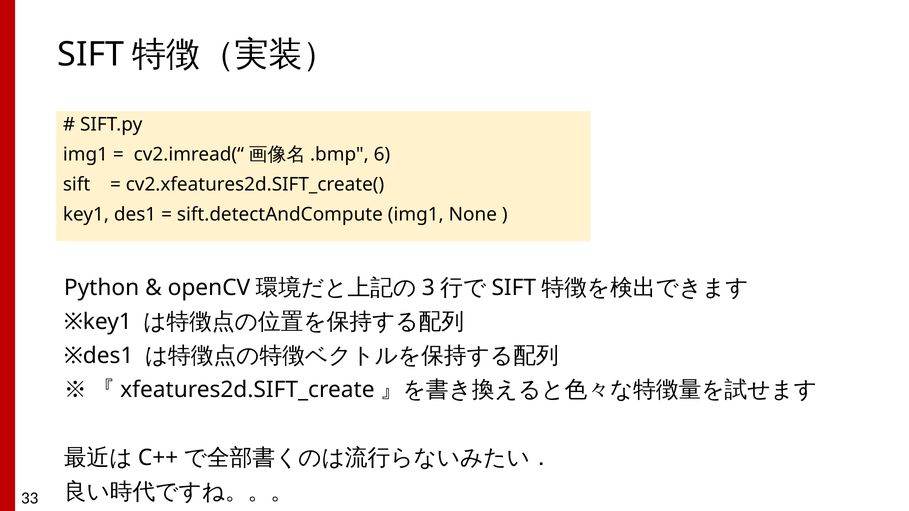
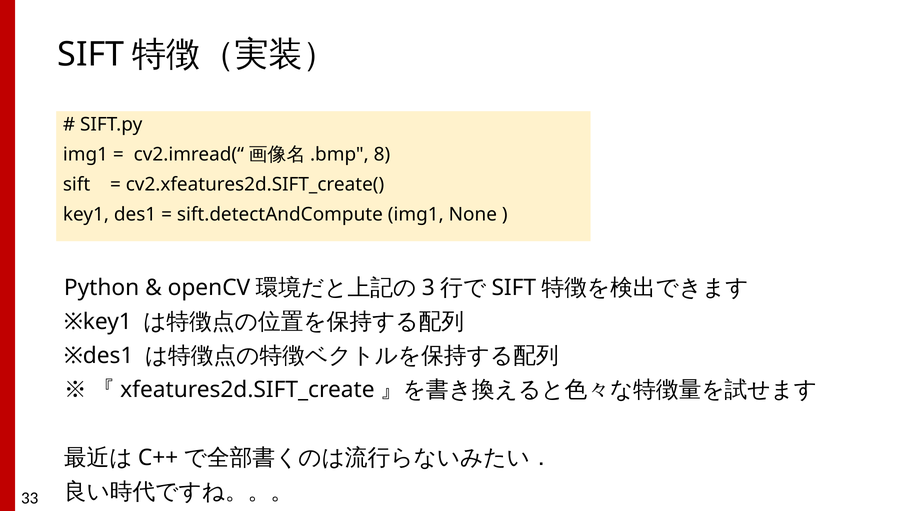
6: 6 -> 8
